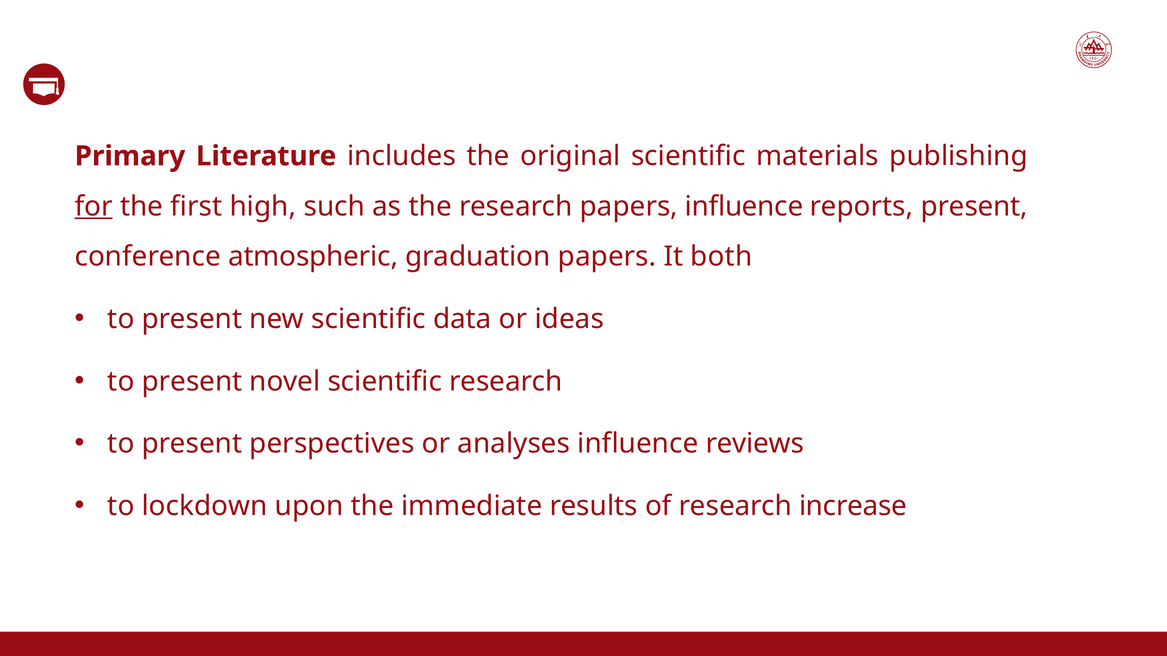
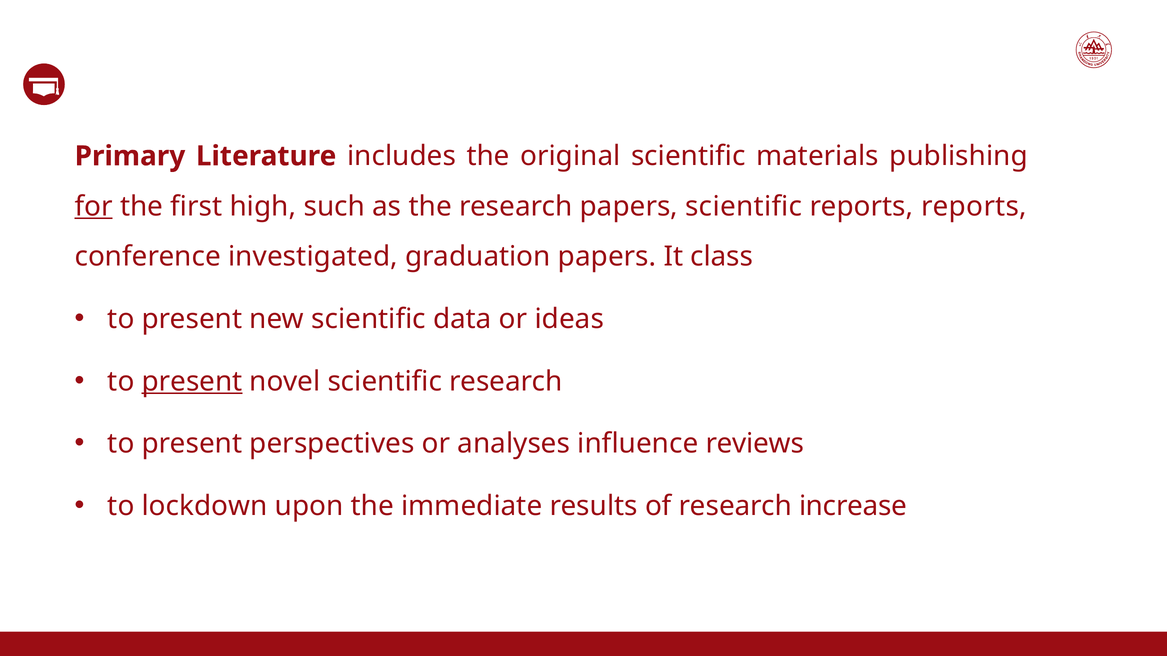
papers influence: influence -> scientific
reports present: present -> reports
atmospheric: atmospheric -> investigated
both: both -> class
present at (192, 382) underline: none -> present
